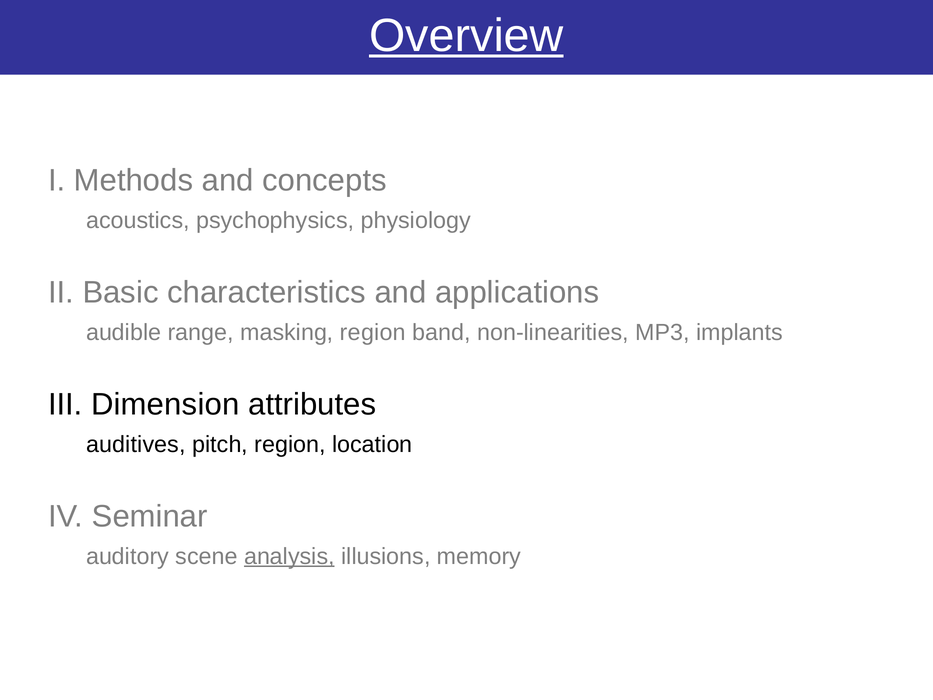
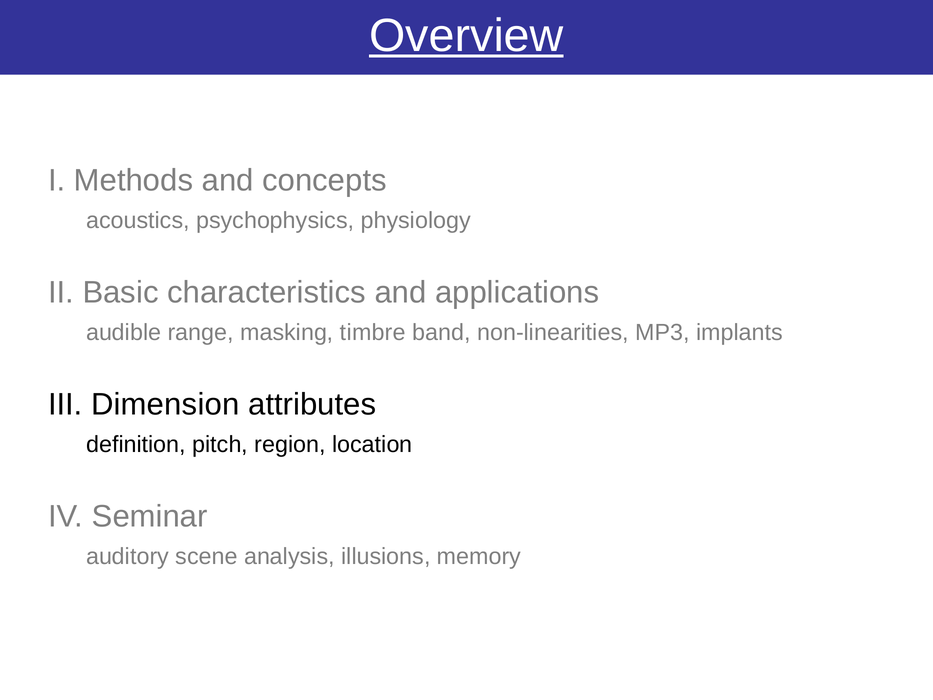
masking region: region -> timbre
auditives: auditives -> definition
analysis underline: present -> none
